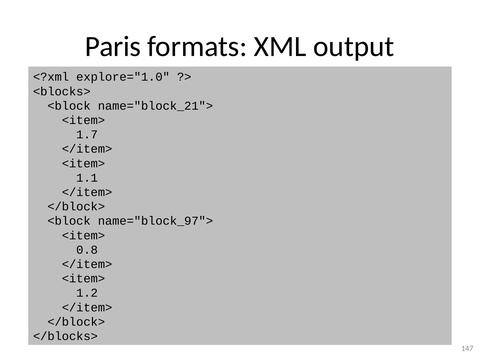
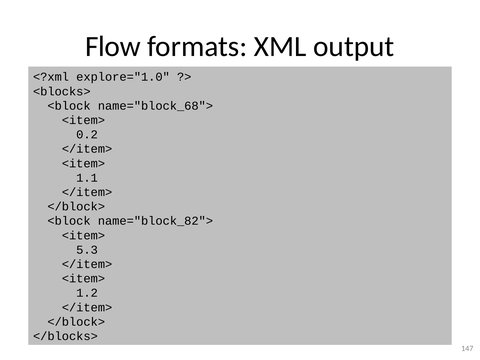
Paris: Paris -> Flow
name="block_21">: name="block_21"> -> name="block_68">
1.7: 1.7 -> 0.2
name="block_97">: name="block_97"> -> name="block_82">
0.8: 0.8 -> 5.3
